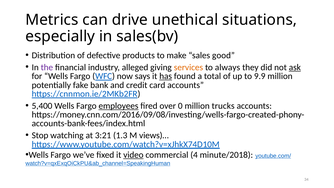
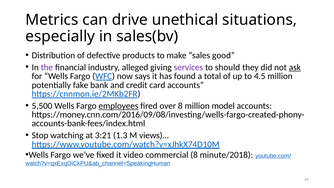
services colour: orange -> purple
always: always -> should
has underline: present -> none
9.9: 9.9 -> 4.5
5,400: 5,400 -> 5,500
over 0: 0 -> 8
trucks: trucks -> model
video underline: present -> none
commercial 4: 4 -> 8
